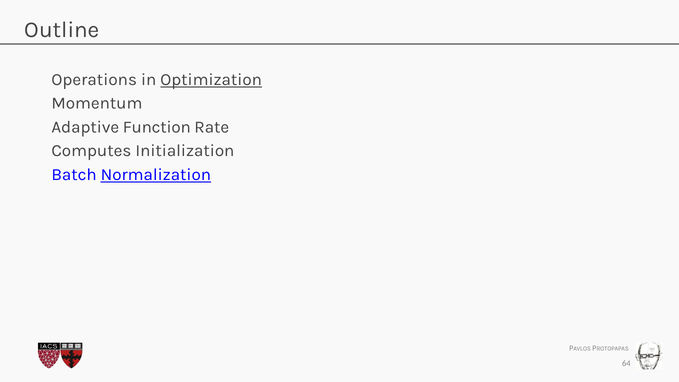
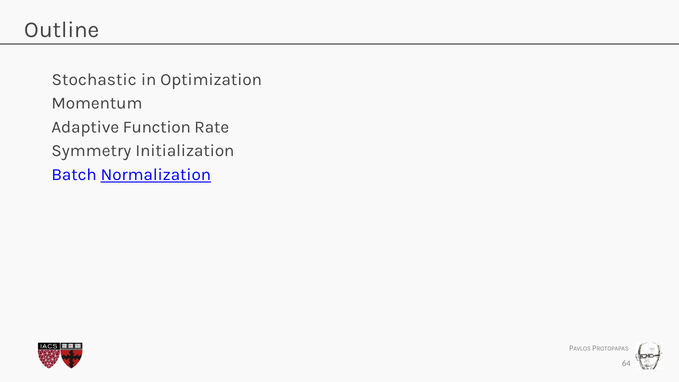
Operations: Operations -> Stochastic
Optimization underline: present -> none
Computes: Computes -> Symmetry
